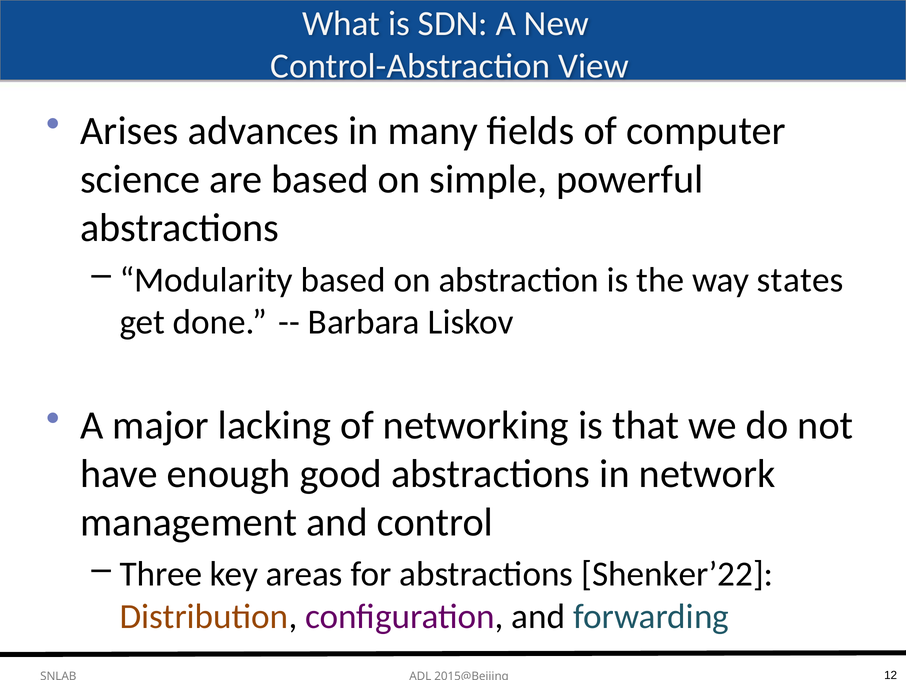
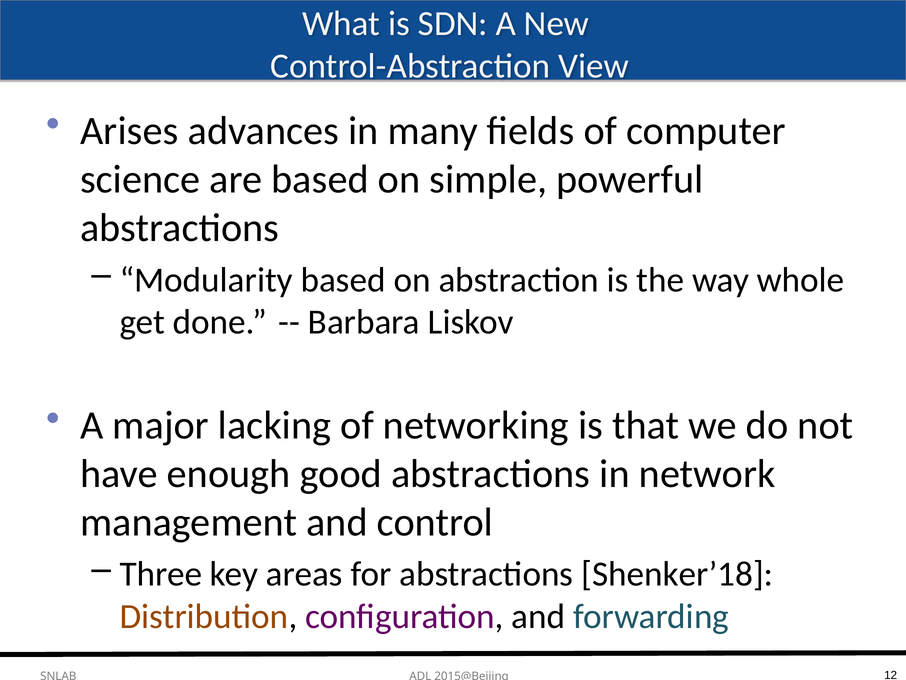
states: states -> whole
Shenker’22: Shenker’22 -> Shenker’18
